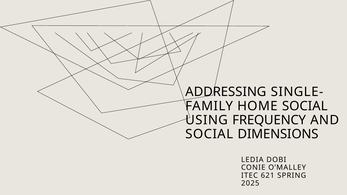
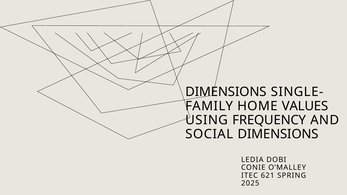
ADDRESSING at (226, 92): ADDRESSING -> DIMENSIONS
HOME SOCIAL: SOCIAL -> VALUES
